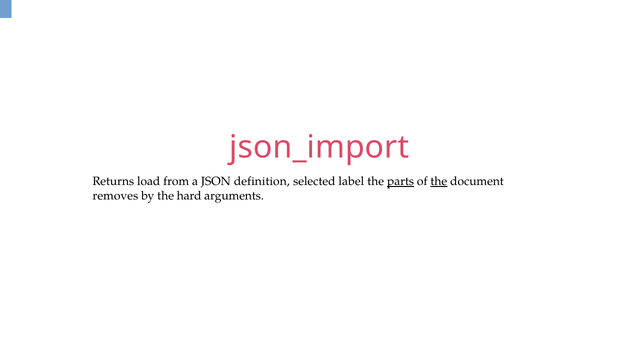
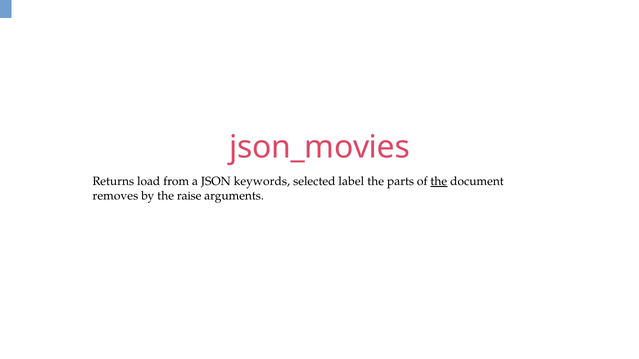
json_import: json_import -> json_movies
definition: definition -> keywords
parts underline: present -> none
hard: hard -> raise
